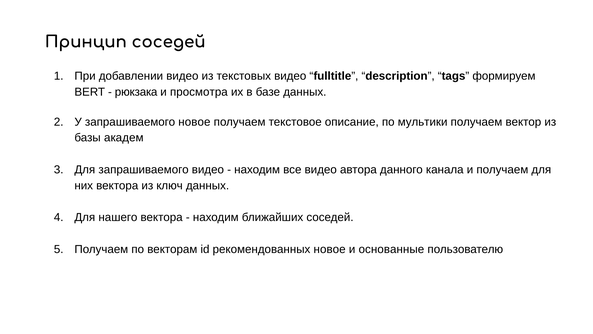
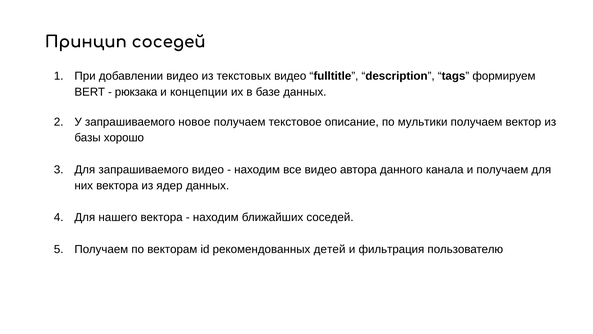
просмотра: просмотра -> концепции
академ: академ -> хорошо
ключ: ключ -> ядер
рекомендованных новое: новое -> детей
основанные: основанные -> фильтрация
